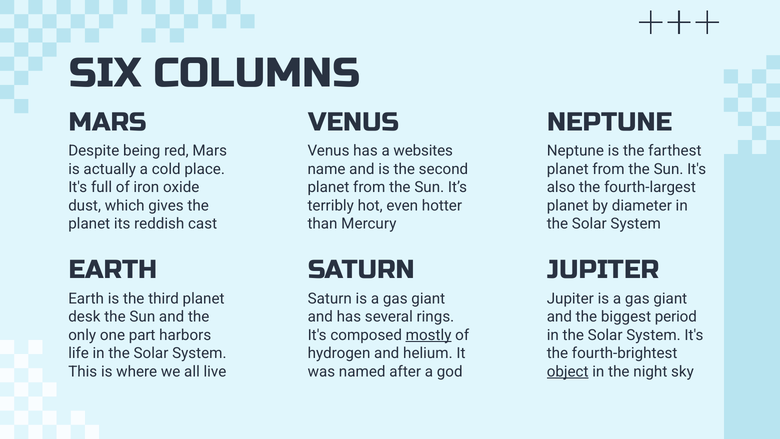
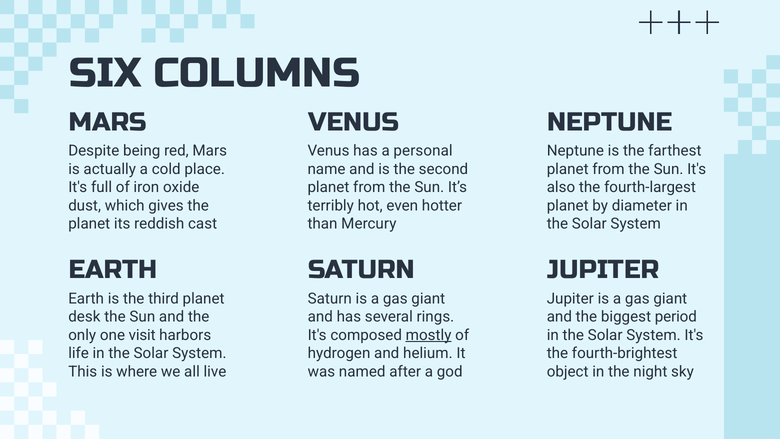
websites: websites -> personal
part: part -> visit
object underline: present -> none
